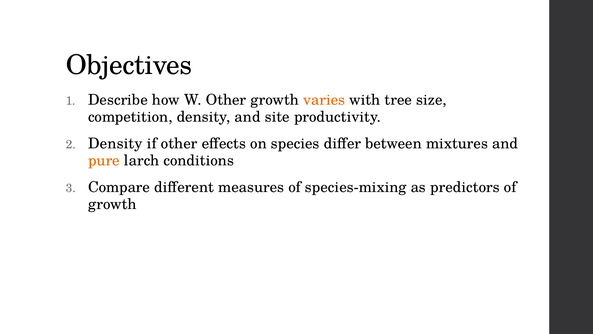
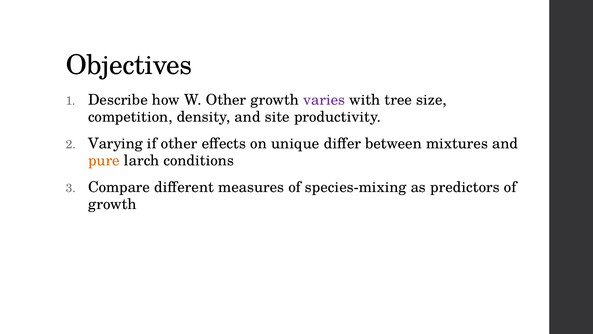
varies colour: orange -> purple
Density at (115, 143): Density -> Varying
species: species -> unique
